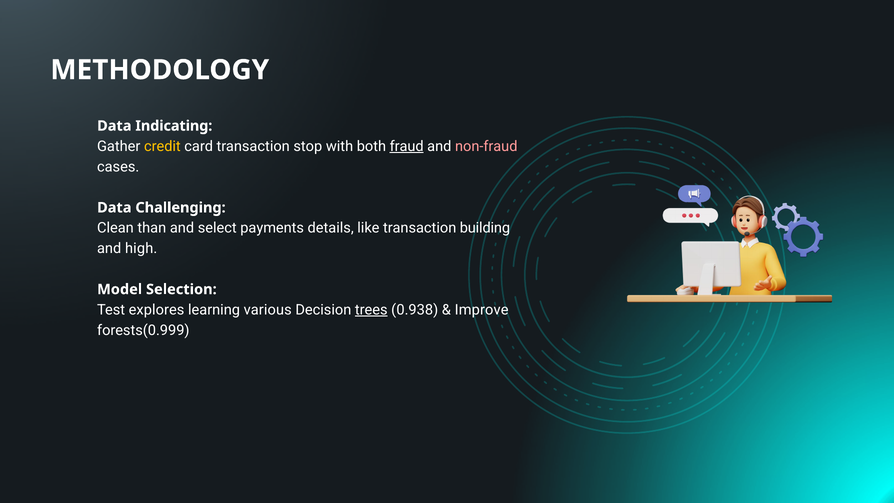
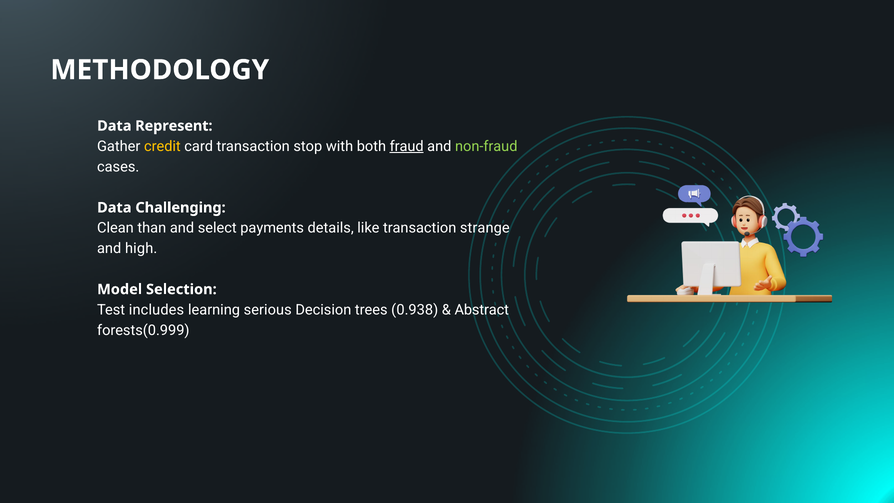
Indicating: Indicating -> Represent
non-fraud colour: pink -> light green
building: building -> strange
explores: explores -> includes
various: various -> serious
trees underline: present -> none
Improve: Improve -> Abstract
